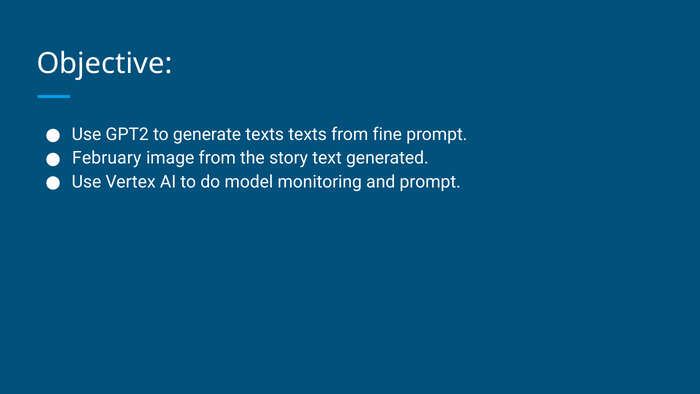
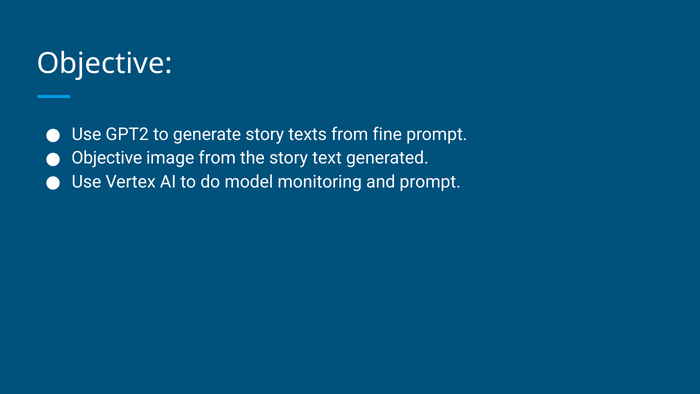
generate texts: texts -> story
February at (107, 158): February -> Objective
